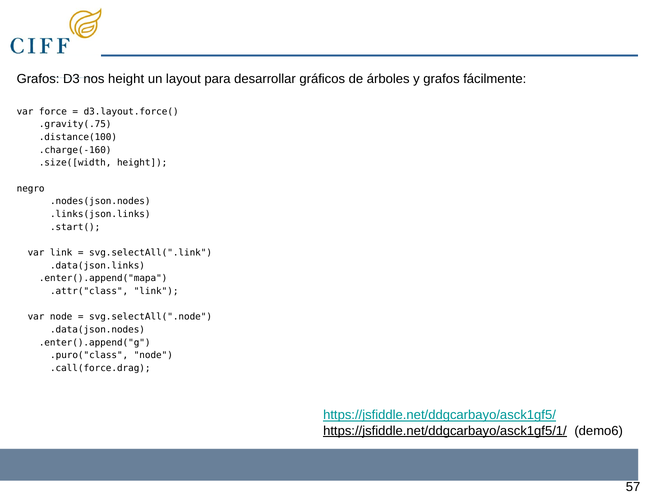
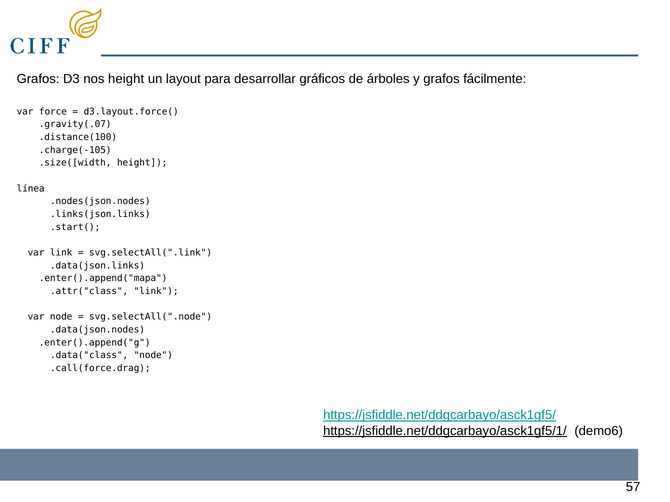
.gravity(.75: .gravity(.75 -> .gravity(.07
.charge(-160: .charge(-160 -> .charge(-105
negro: negro -> línea
.puro("class: .puro("class -> .data("class
